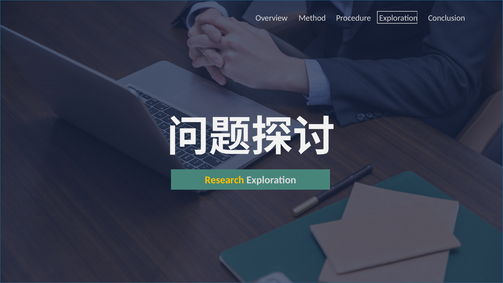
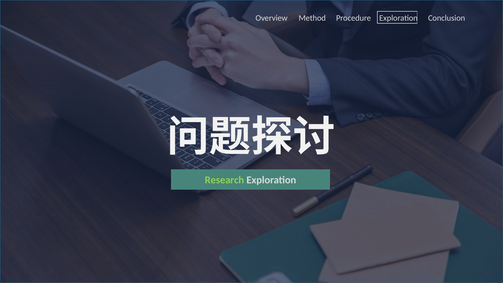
Research colour: yellow -> light green
